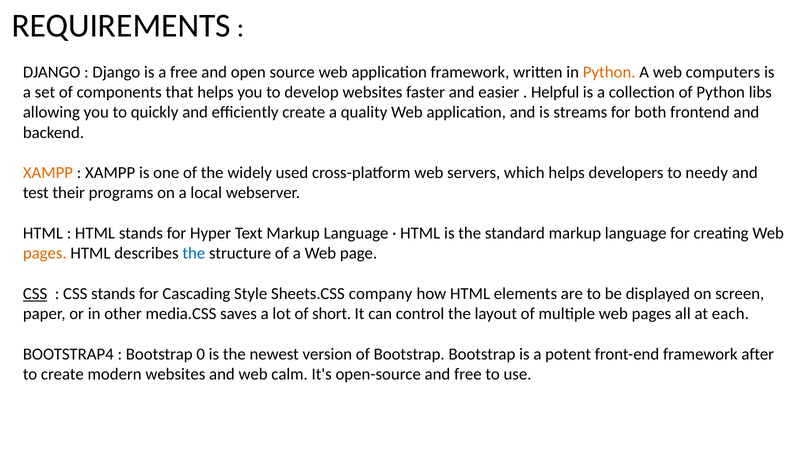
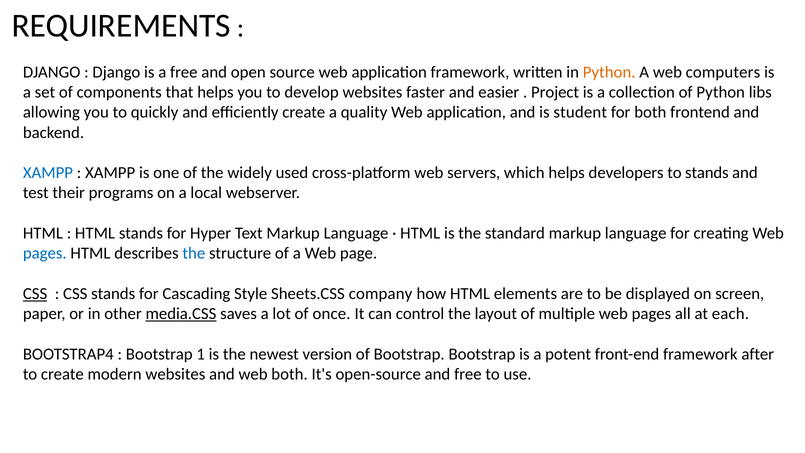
Helpful: Helpful -> Project
streams: streams -> student
XAMPP at (48, 173) colour: orange -> blue
to needy: needy -> stands
pages at (45, 253) colour: orange -> blue
media.CSS underline: none -> present
short: short -> once
0: 0 -> 1
web calm: calm -> both
